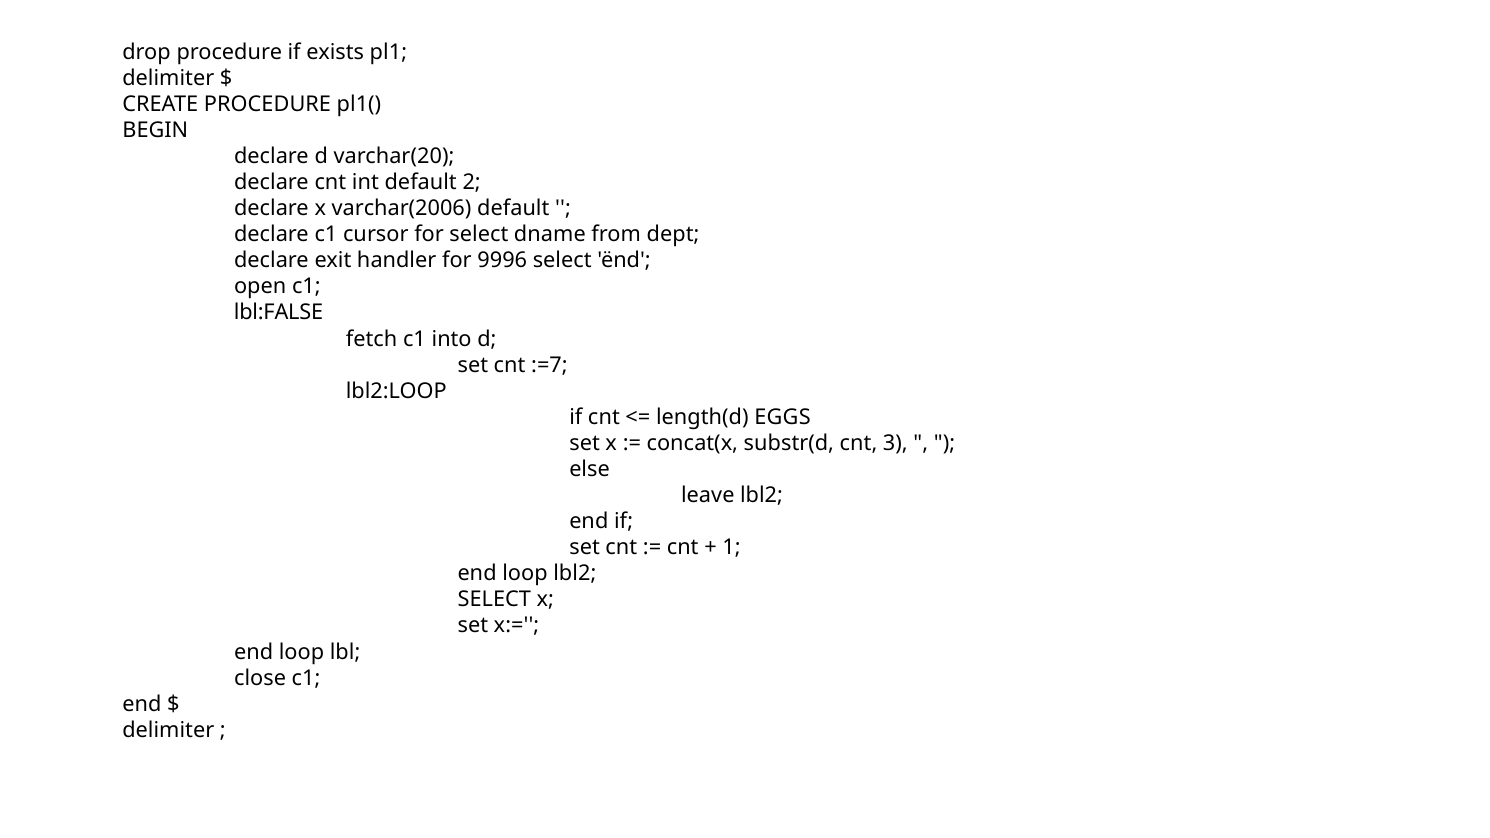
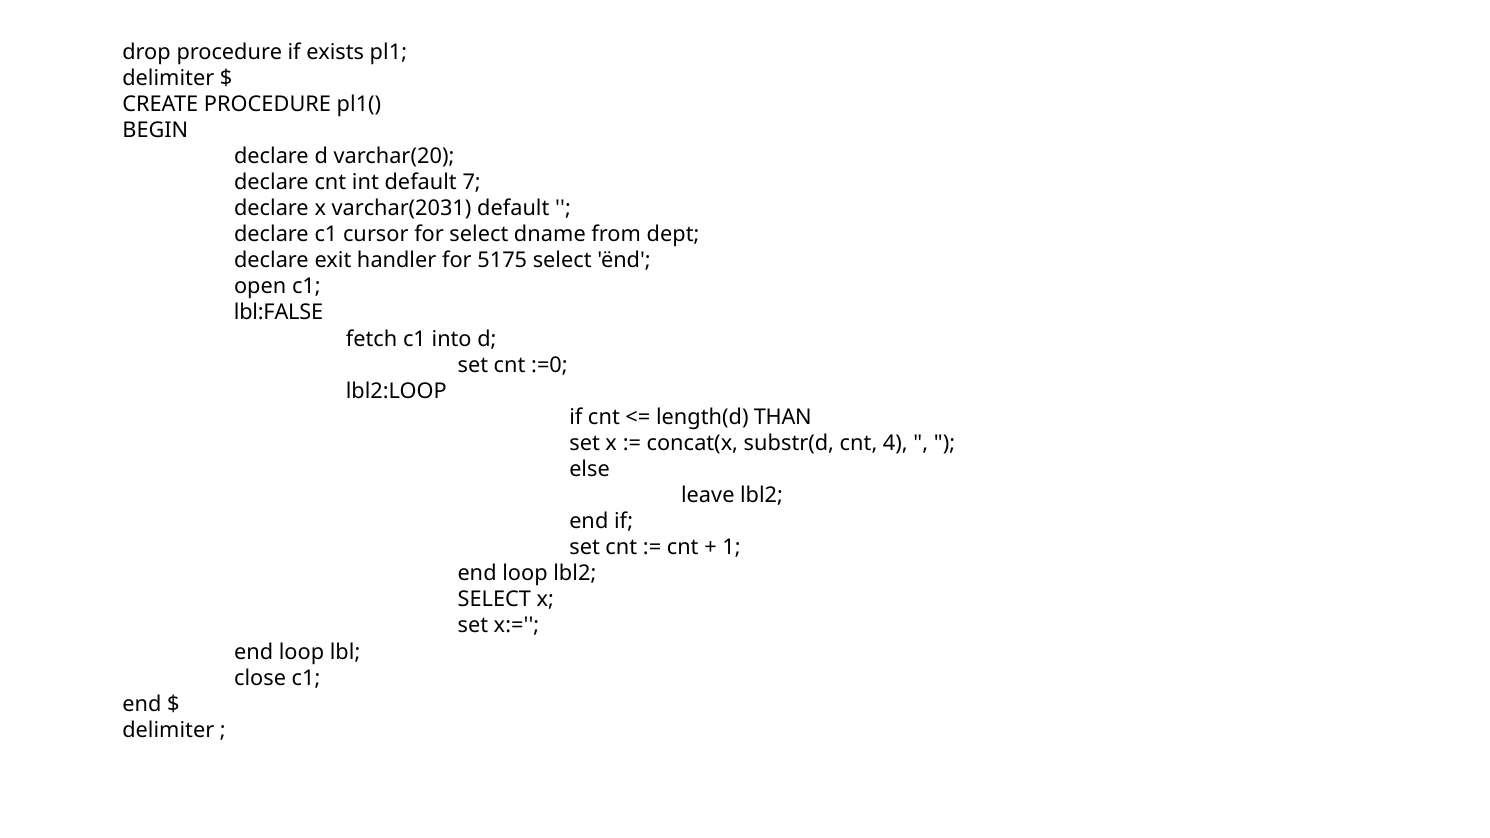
2: 2 -> 7
varchar(2006: varchar(2006 -> varchar(2031
9996: 9996 -> 5175
:=7: :=7 -> :=0
EGGS: EGGS -> THAN
3: 3 -> 4
